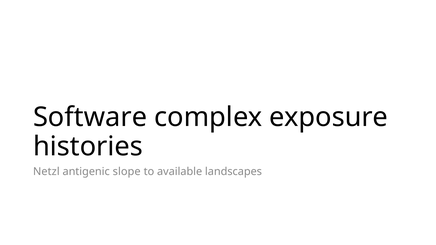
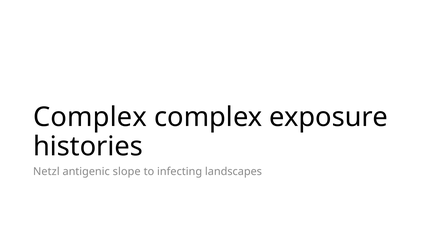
Software at (90, 117): Software -> Complex
available: available -> infecting
